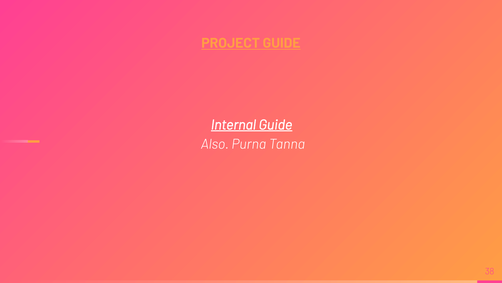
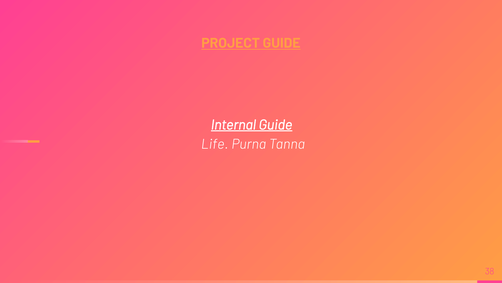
Also: Also -> Life
